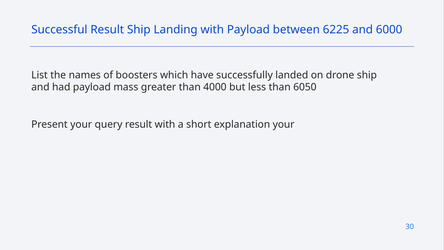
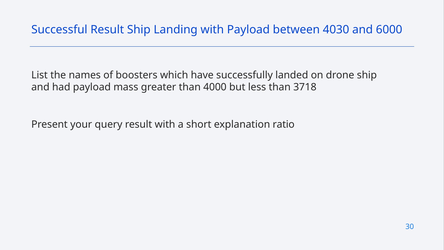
6225: 6225 -> 4030
6050: 6050 -> 3718
explanation your: your -> ratio
